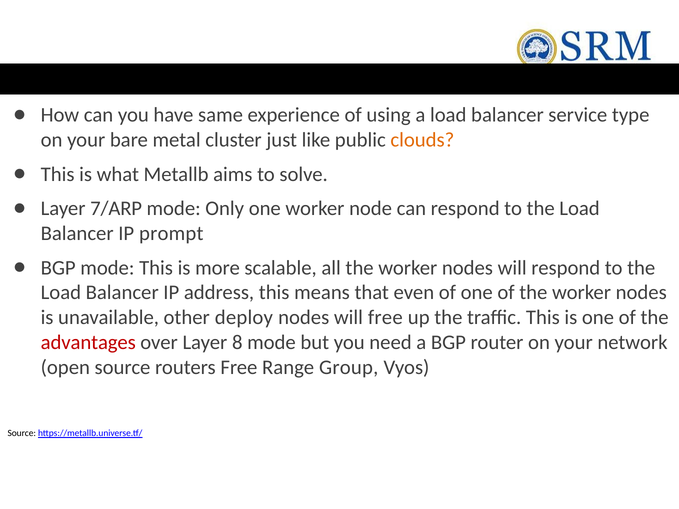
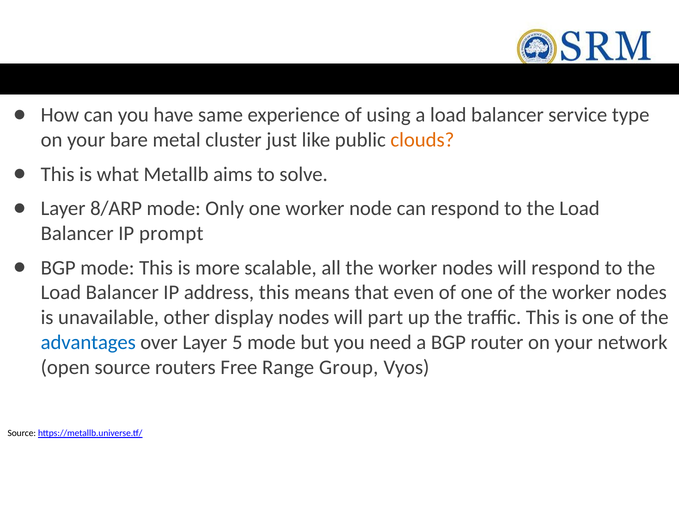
7/ARP: 7/ARP -> 8/ARP
deploy: deploy -> display
will free: free -> part
advantages colour: red -> blue
8: 8 -> 5
